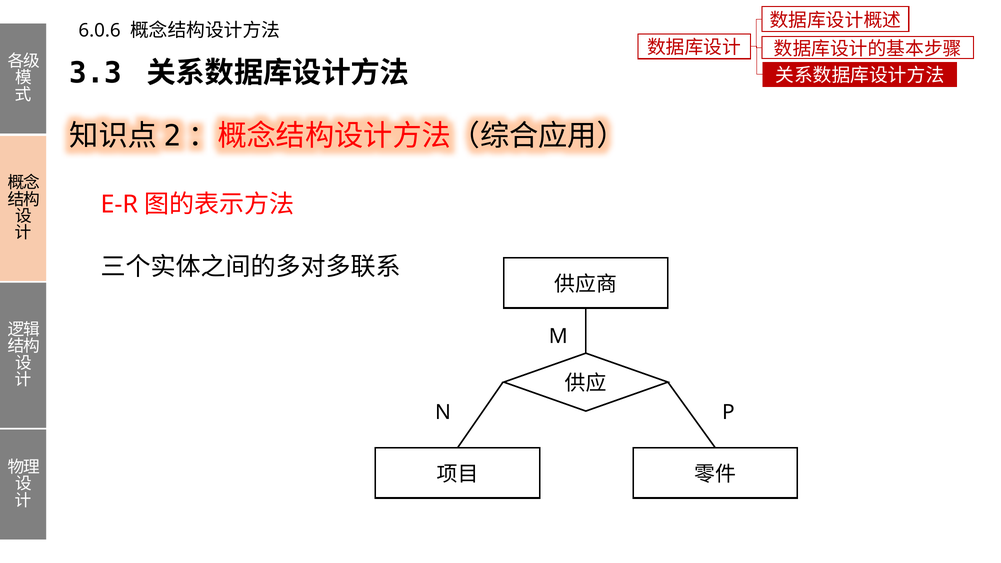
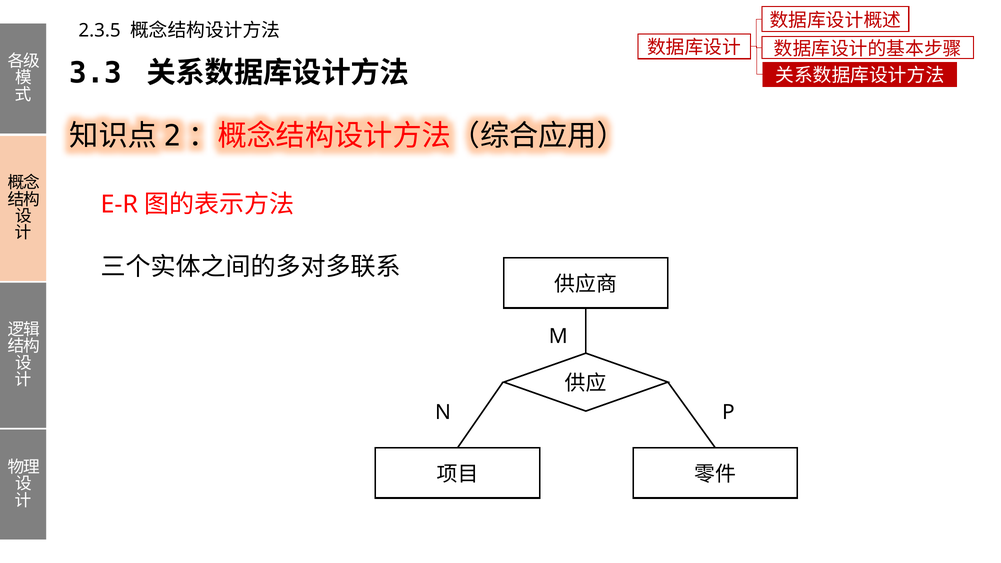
6.0.6: 6.0.6 -> 2.3.5
